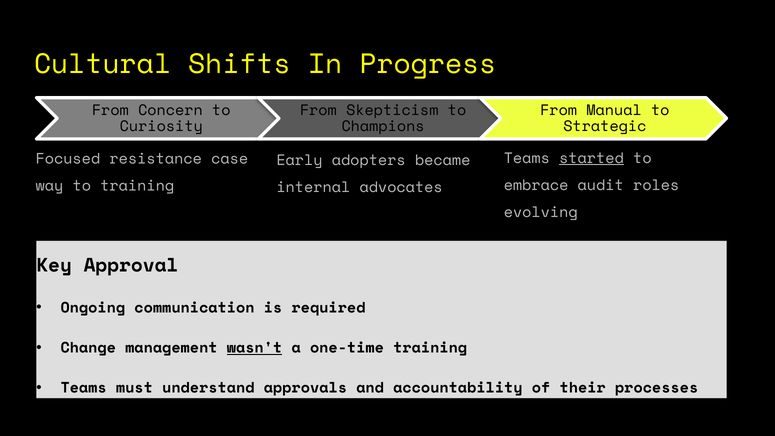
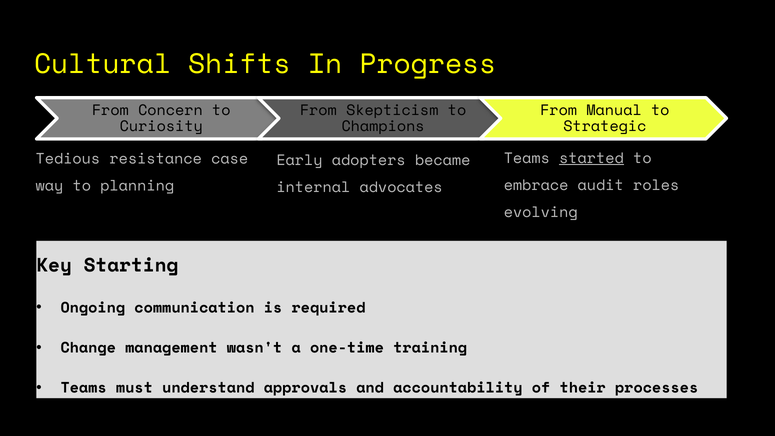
Focused: Focused -> Tedious
to training: training -> planning
Approval: Approval -> Starting
wasn't underline: present -> none
